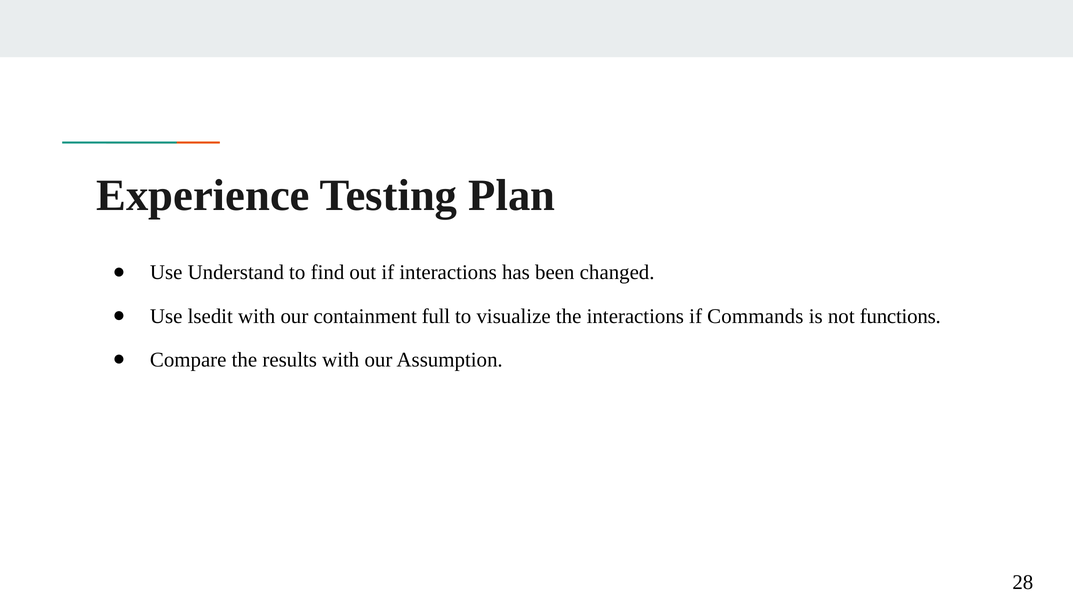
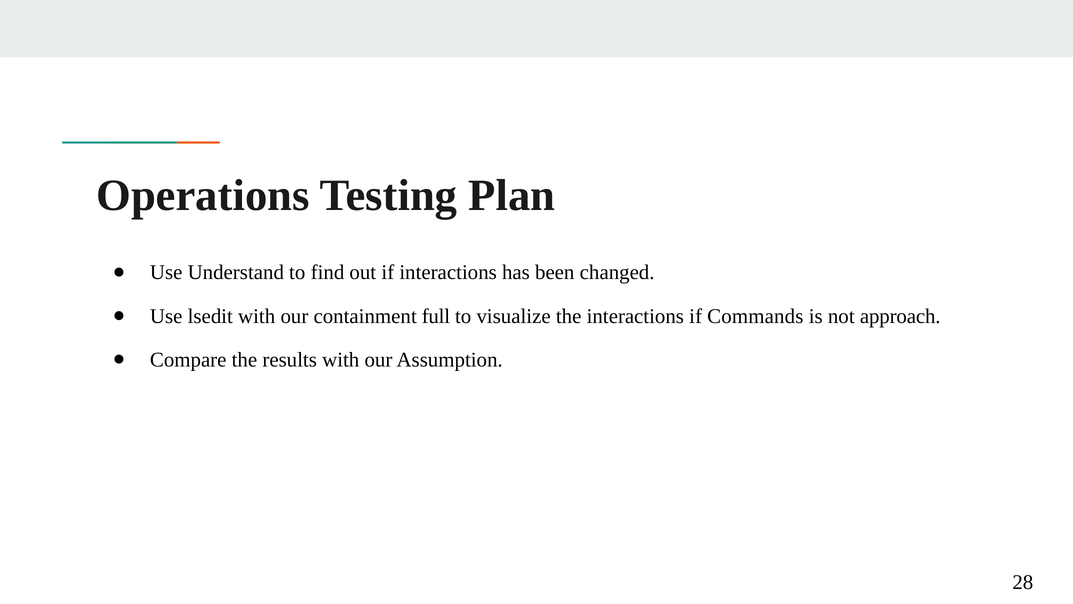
Experience: Experience -> Operations
functions: functions -> approach
